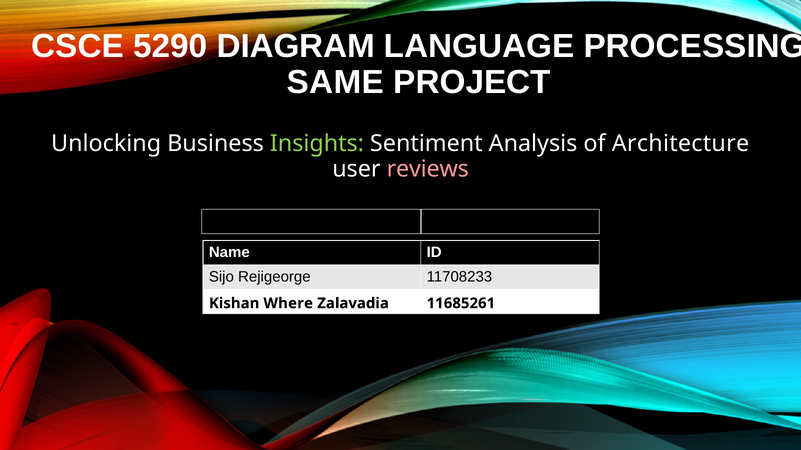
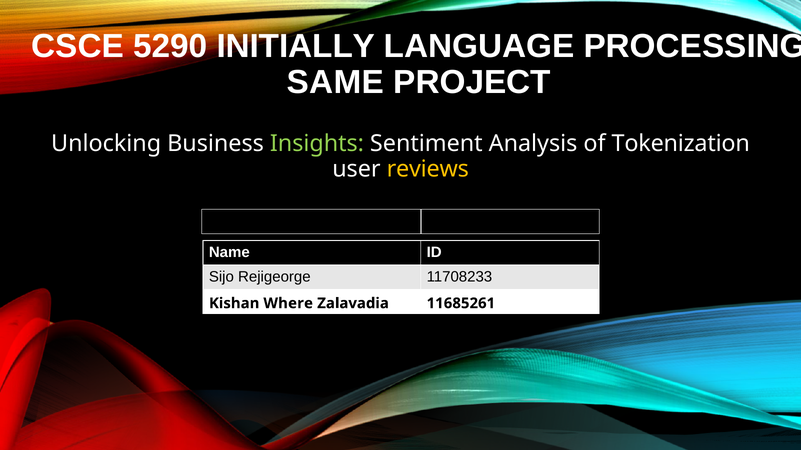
DIAGRAM: DIAGRAM -> INITIALLY
Architecture: Architecture -> Tokenization
reviews colour: pink -> yellow
